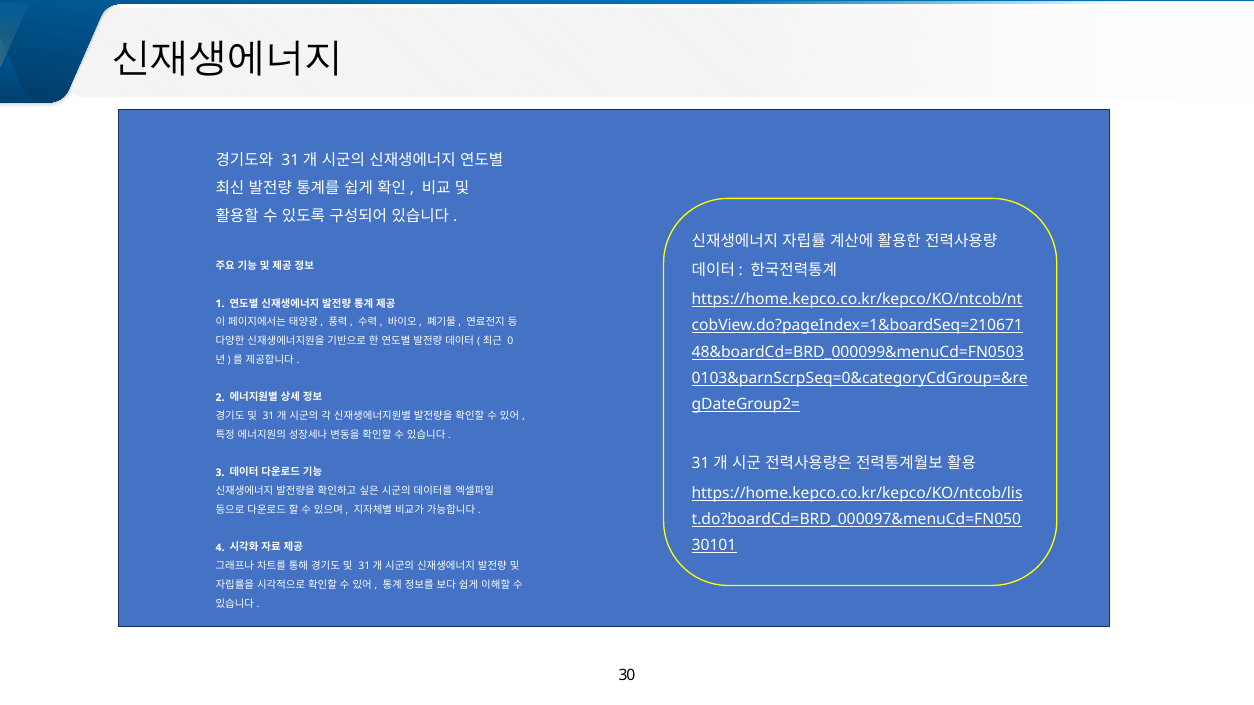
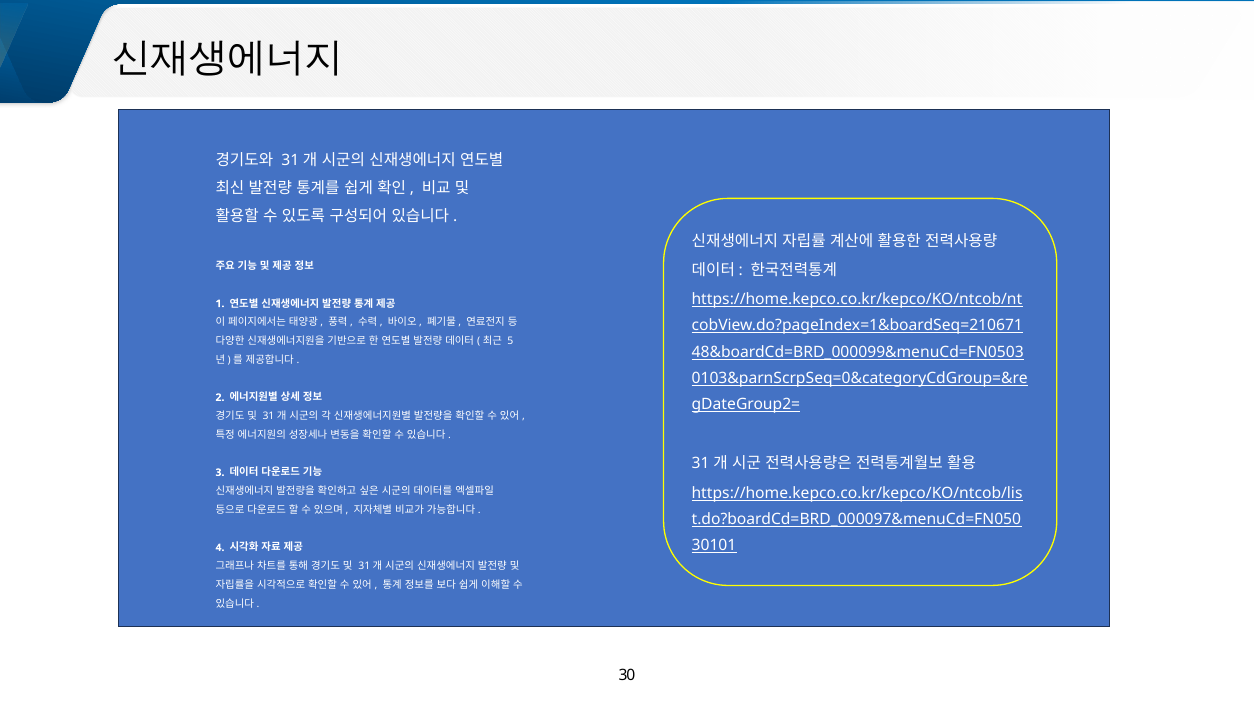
0: 0 -> 5
